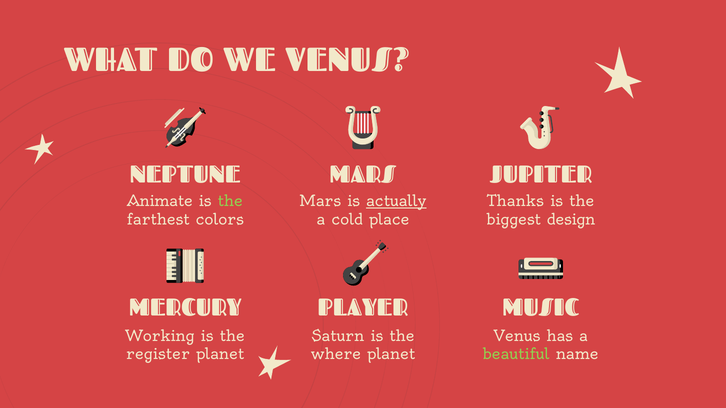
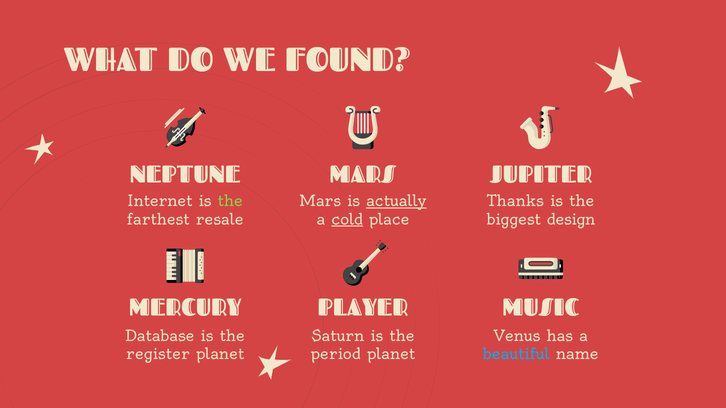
WE VENUS: VENUS -> FOUND
Animate: Animate -> Internet
colors: colors -> resale
cold underline: none -> present
Working: Working -> Database
where: where -> period
beautiful colour: light green -> light blue
